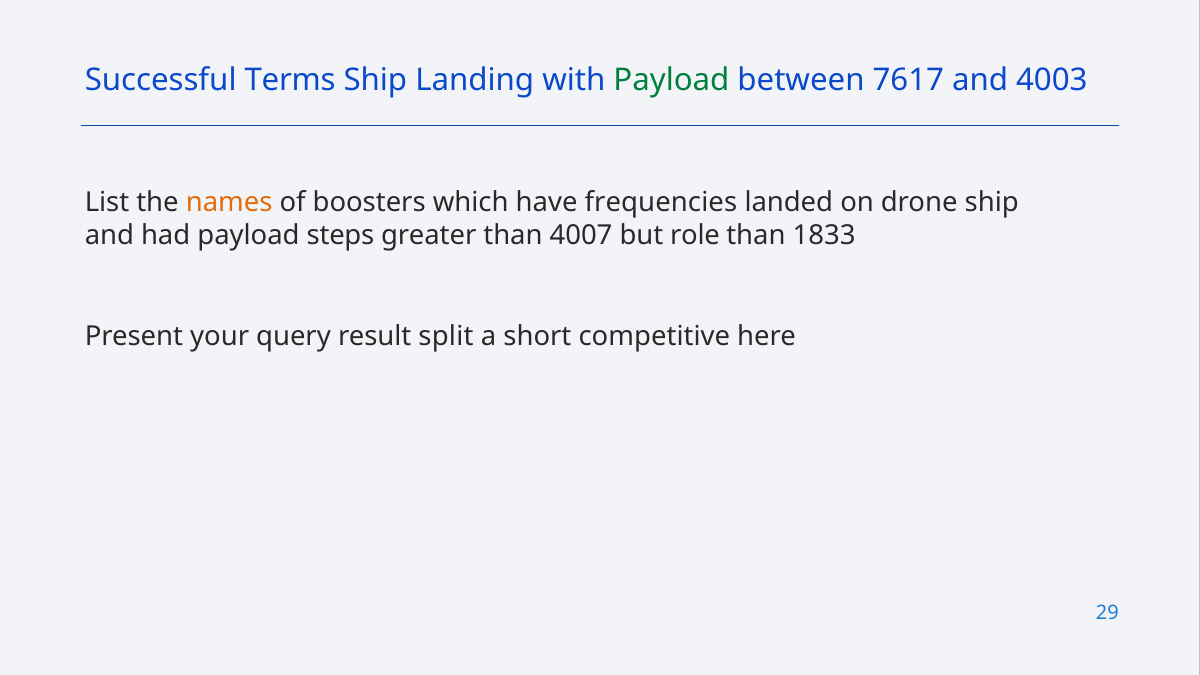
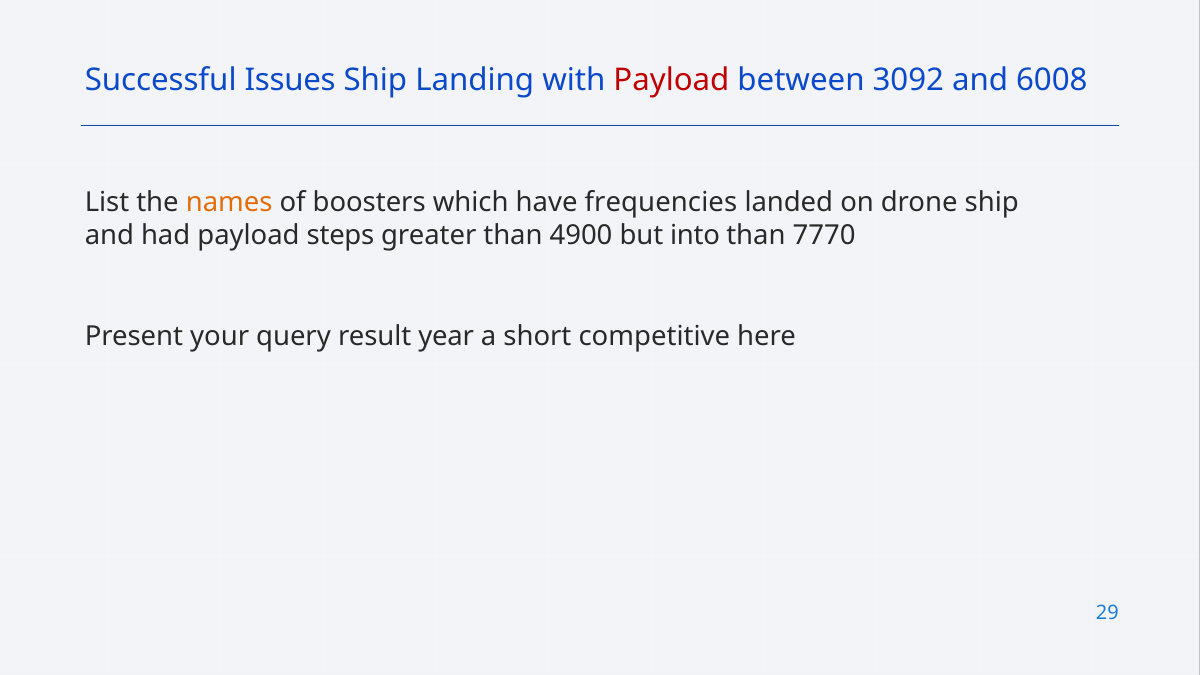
Terms: Terms -> Issues
Payload at (671, 80) colour: green -> red
7617: 7617 -> 3092
4003: 4003 -> 6008
4007: 4007 -> 4900
role: role -> into
1833: 1833 -> 7770
split: split -> year
